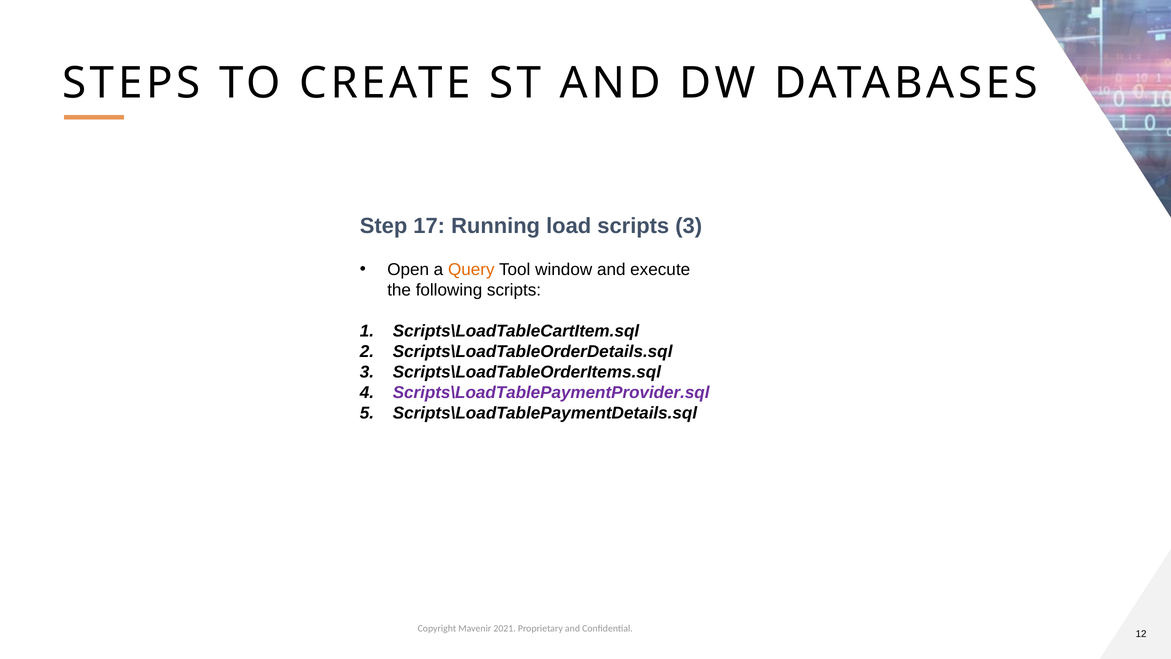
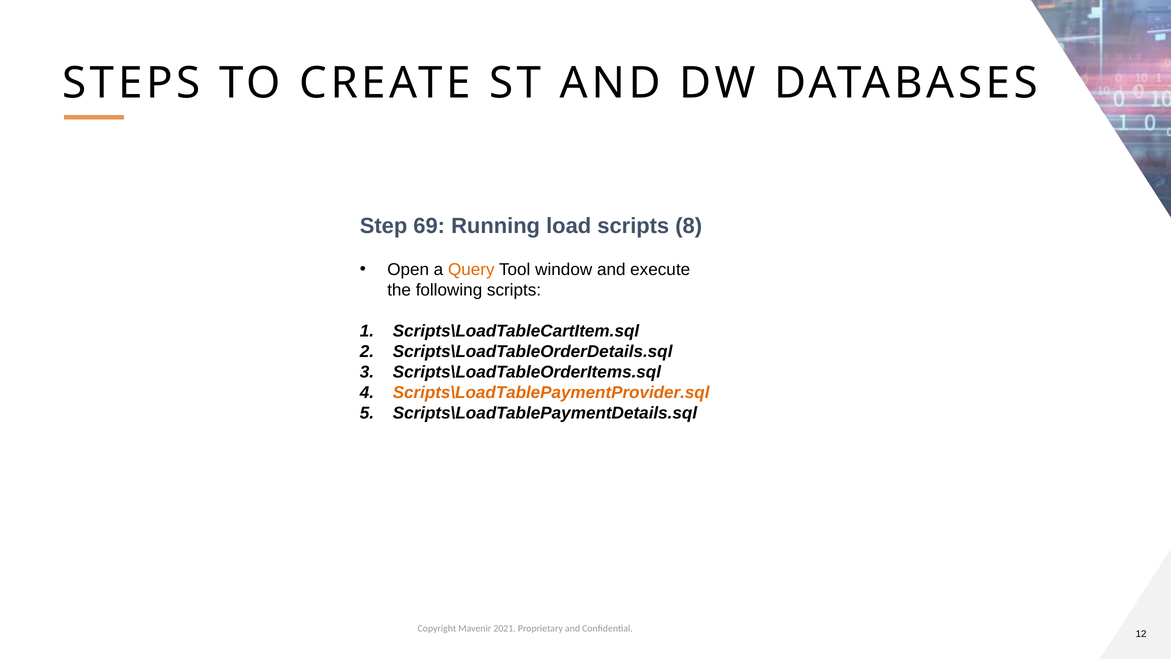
17: 17 -> 69
scripts 3: 3 -> 8
Scripts\LoadTablePaymentProvider.sql colour: purple -> orange
